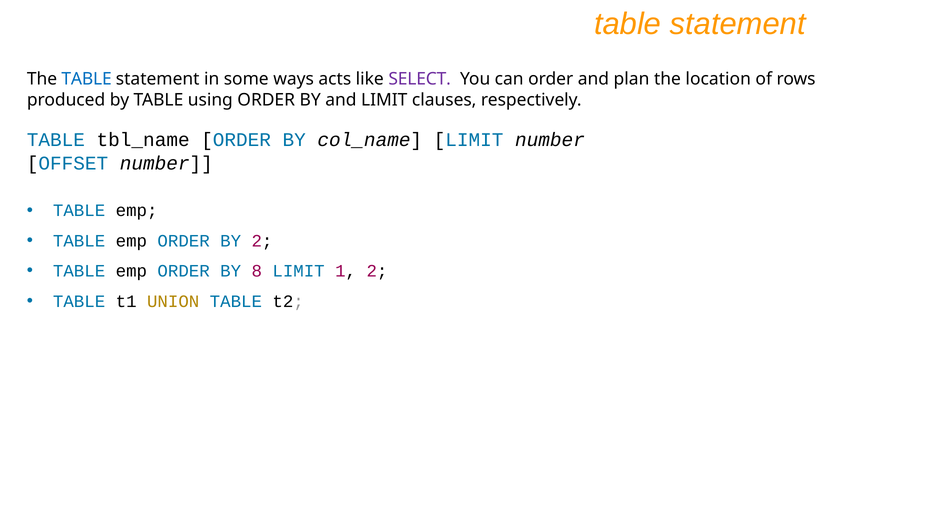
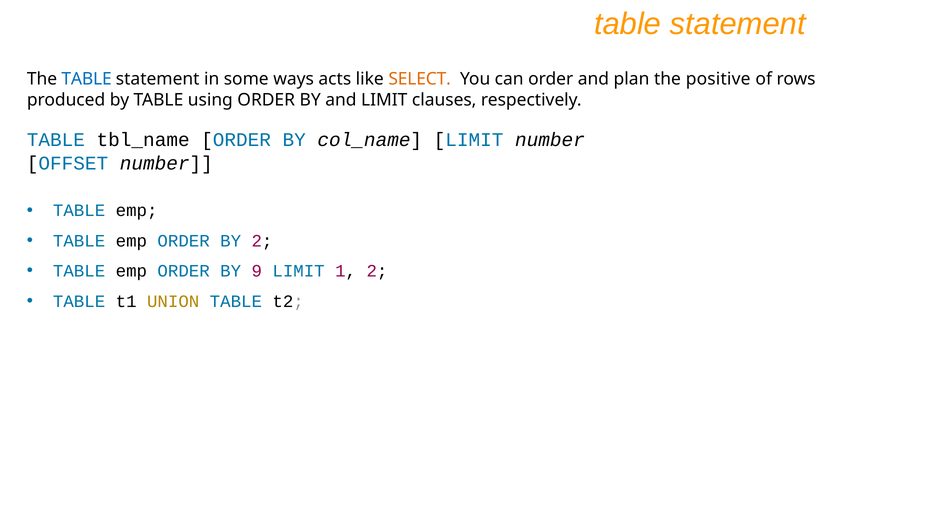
SELECT colour: purple -> orange
location: location -> positive
8: 8 -> 9
